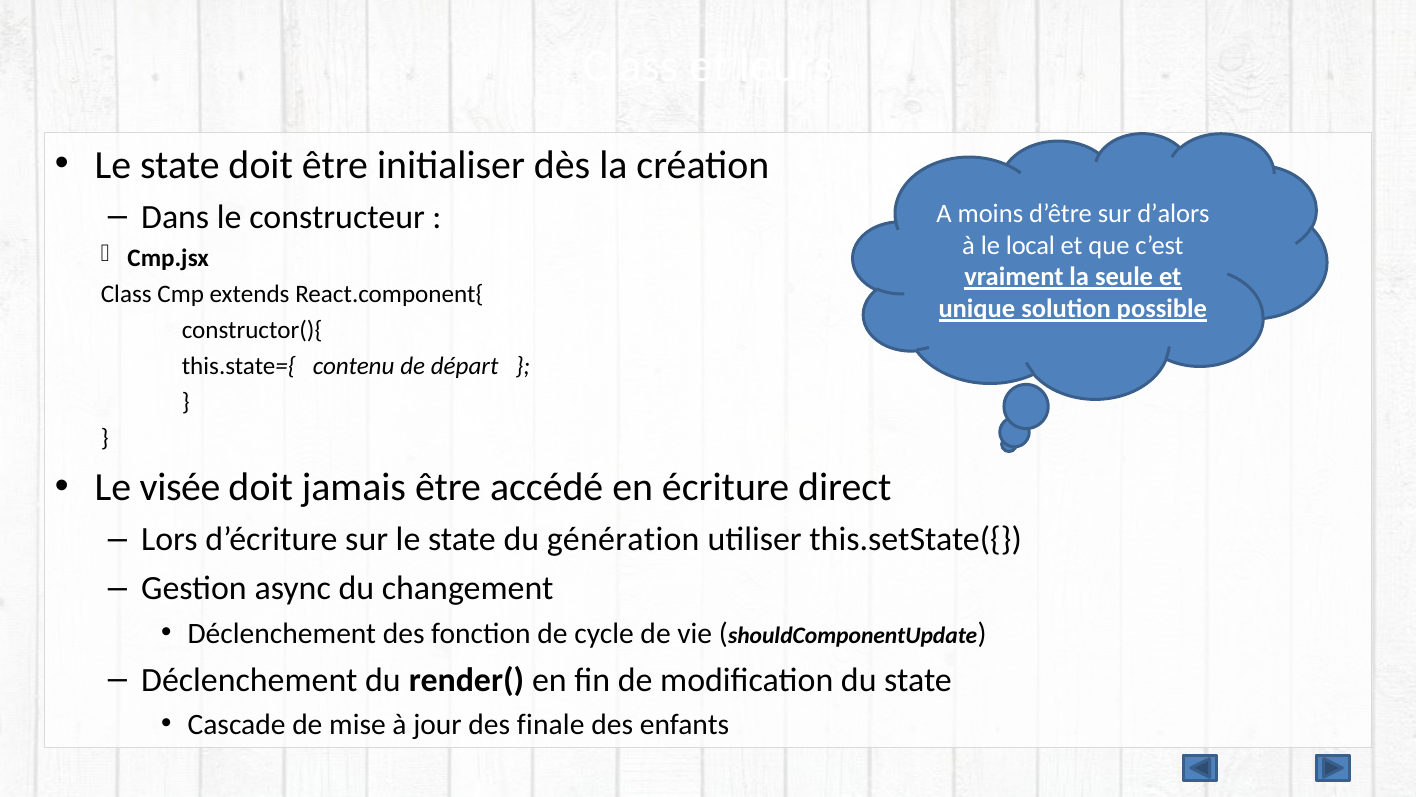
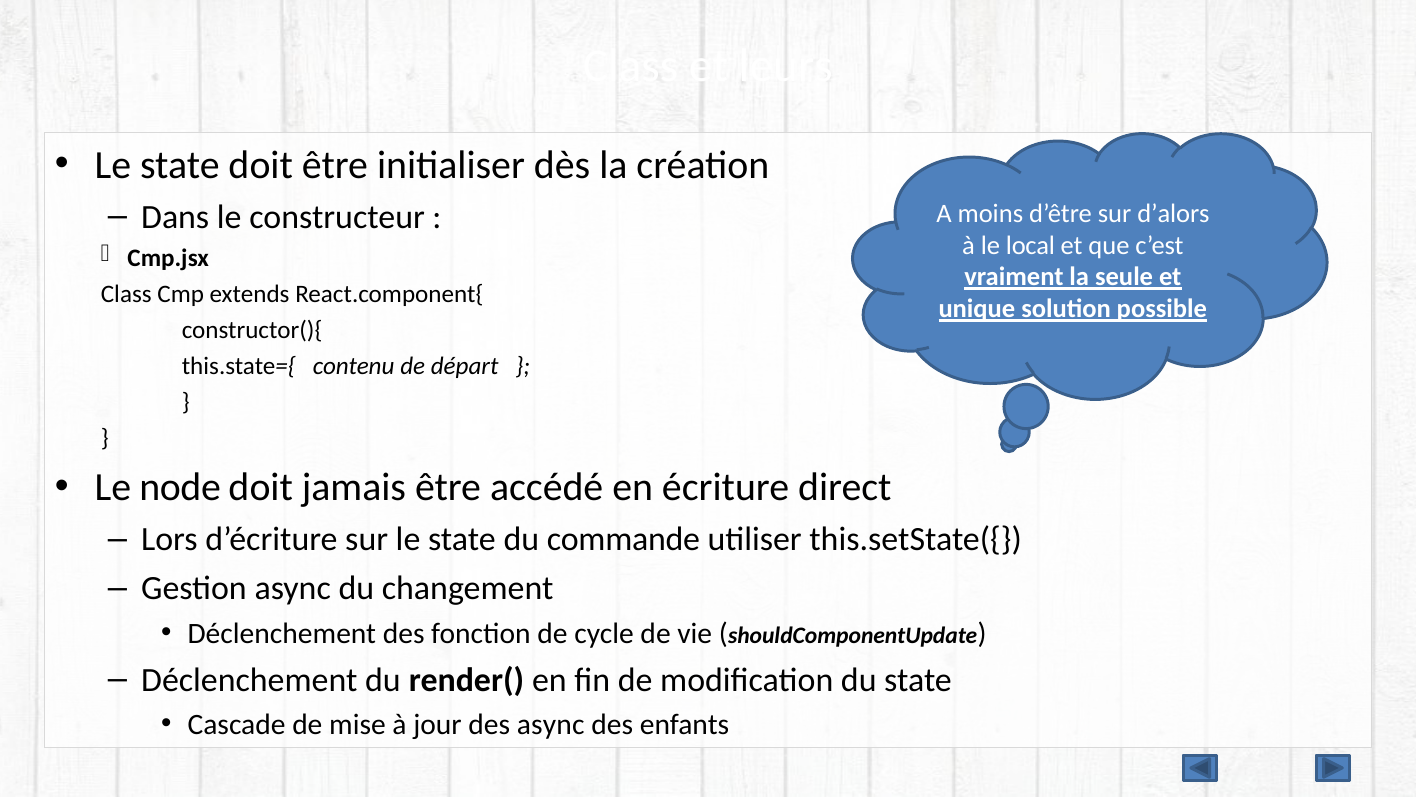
visée: visée -> node
génération: génération -> commande
des finale: finale -> async
